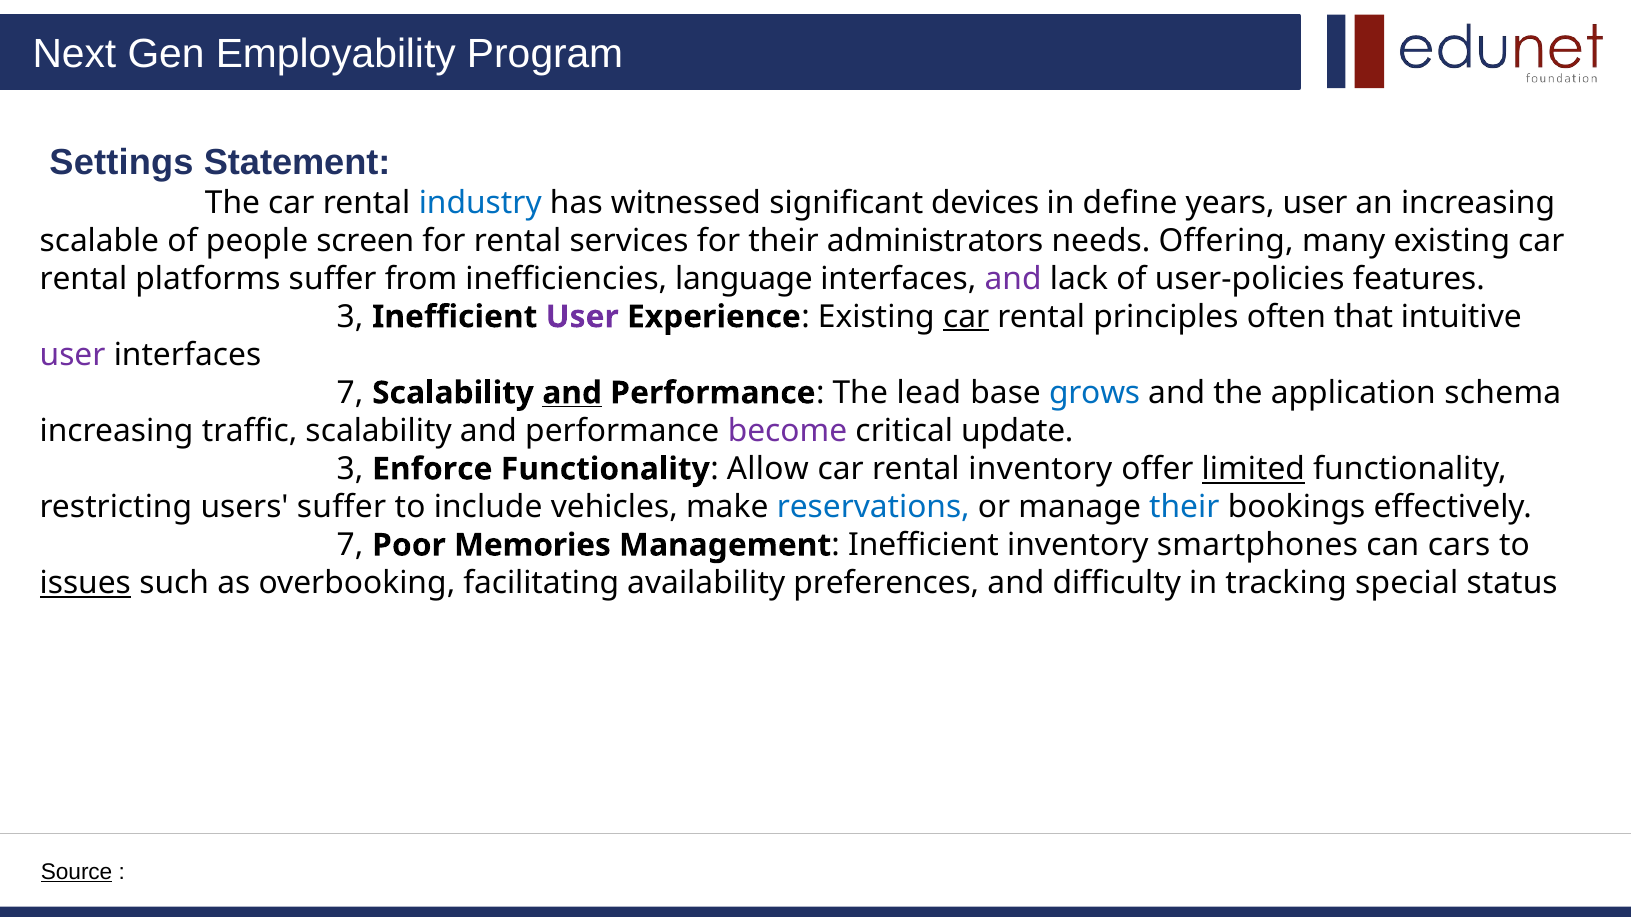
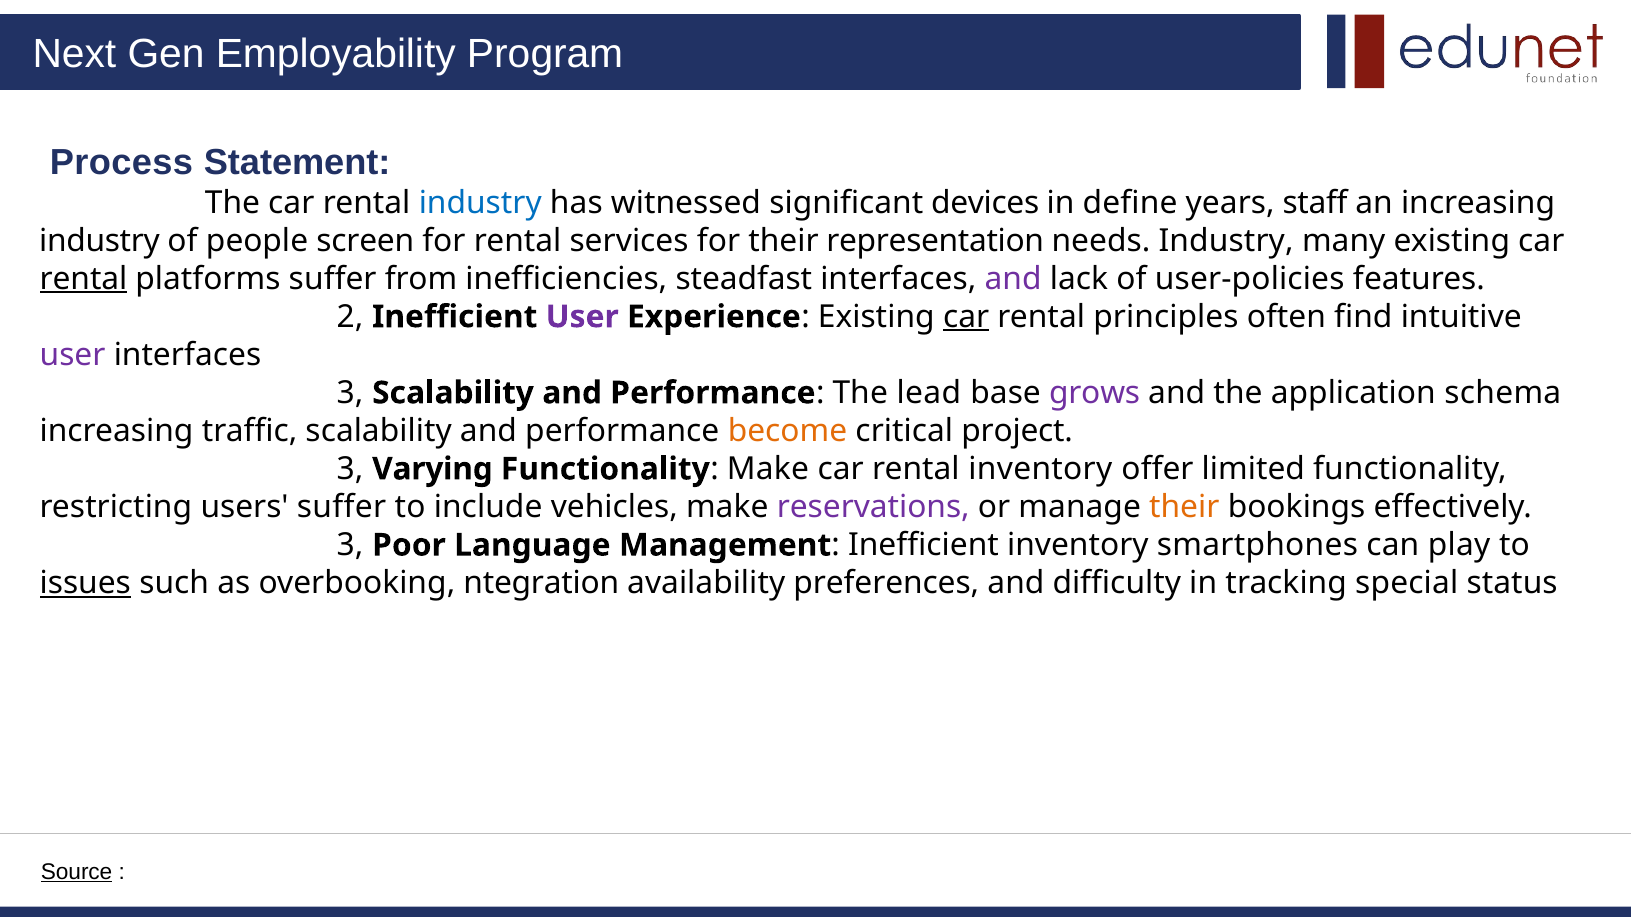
Settings: Settings -> Process
years user: user -> staff
scalable at (99, 241): scalable -> industry
administrators: administrators -> representation
needs Offering: Offering -> Industry
rental at (83, 279) underline: none -> present
language: language -> steadfast
3 at (350, 317): 3 -> 2
that: that -> find
7 at (350, 393): 7 -> 3
and at (572, 393) underline: present -> none
grows colour: blue -> purple
become colour: purple -> orange
update: update -> project
Enforce: Enforce -> Varying
Functionality Allow: Allow -> Make
limited underline: present -> none
reservations colour: blue -> purple
their at (1184, 507) colour: blue -> orange
7 at (350, 545): 7 -> 3
Memories: Memories -> Language
cars: cars -> play
facilitating: facilitating -> ntegration
